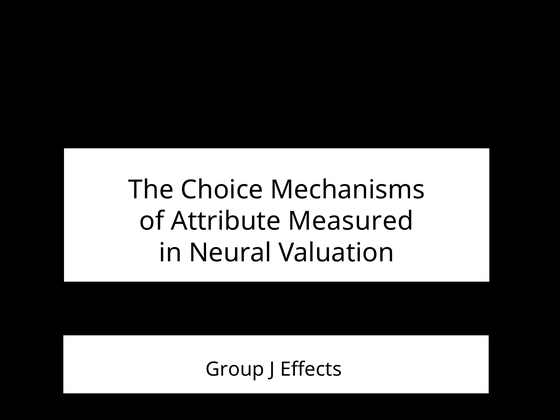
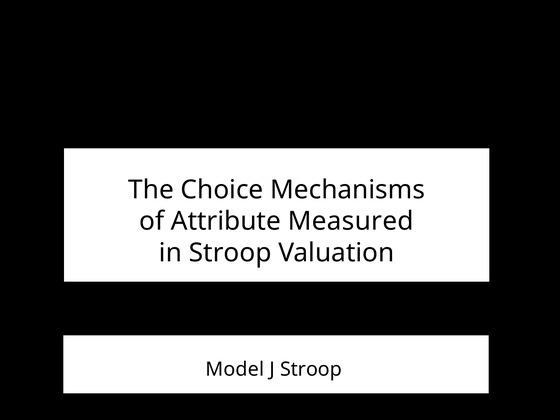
in Neural: Neural -> Stroop
Group: Group -> Model
J Effects: Effects -> Stroop
